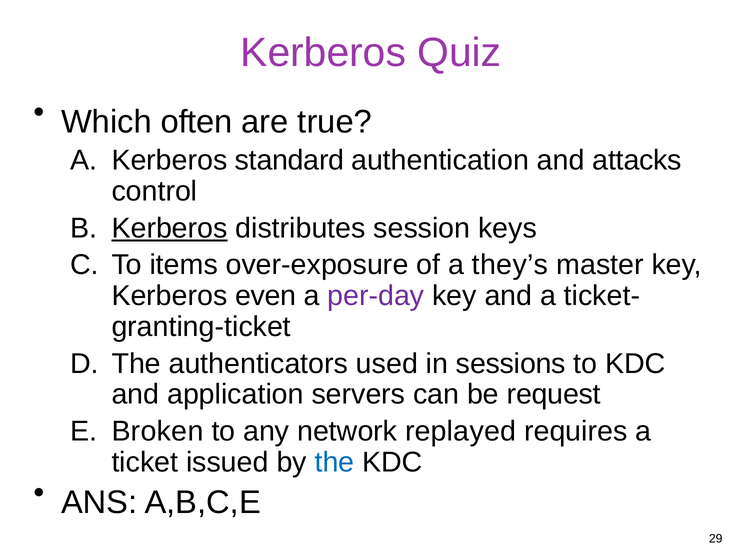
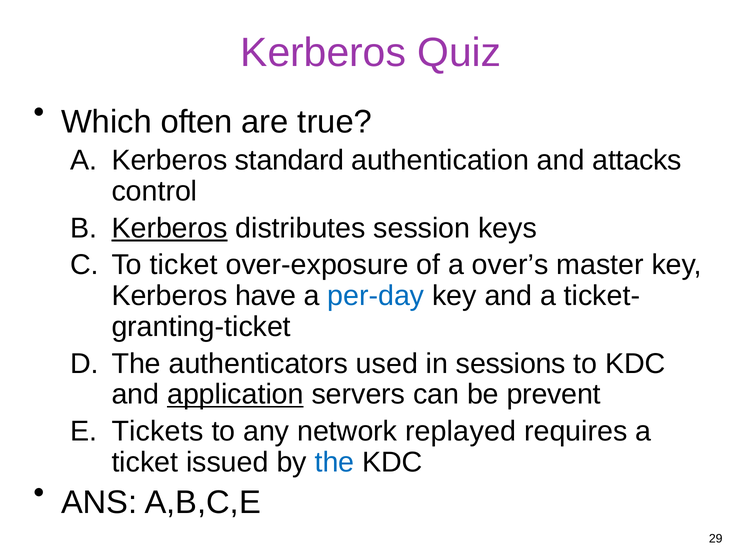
To items: items -> ticket
they’s: they’s -> over’s
even: even -> have
per-day colour: purple -> blue
application underline: none -> present
request: request -> prevent
Broken: Broken -> Tickets
